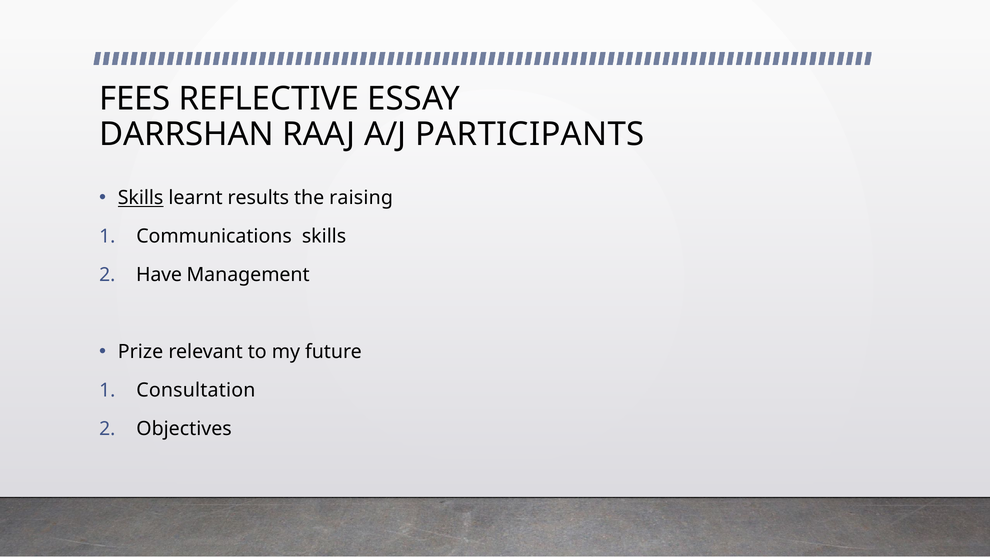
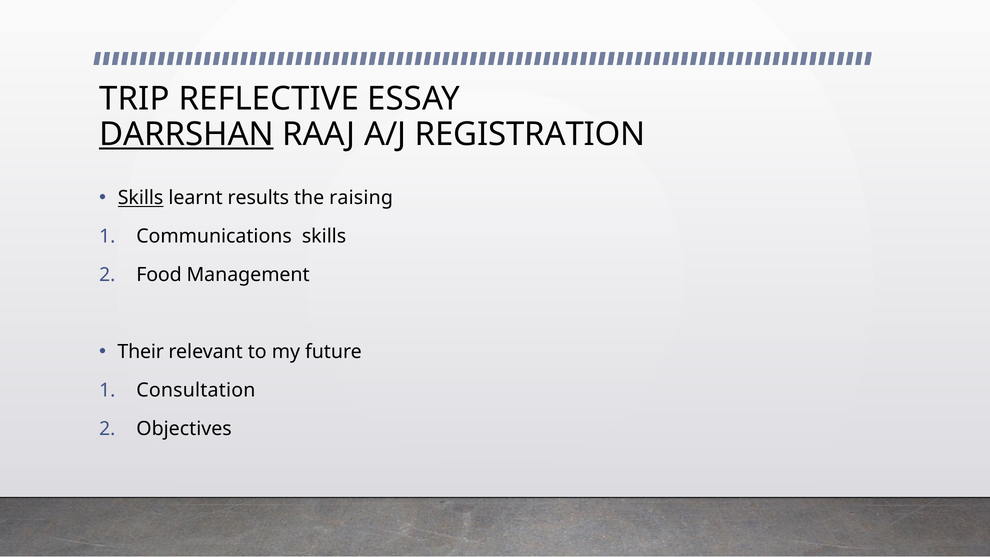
FEES: FEES -> TRIP
DARRSHAN underline: none -> present
PARTICIPANTS: PARTICIPANTS -> REGISTRATION
Have: Have -> Food
Prize: Prize -> Their
